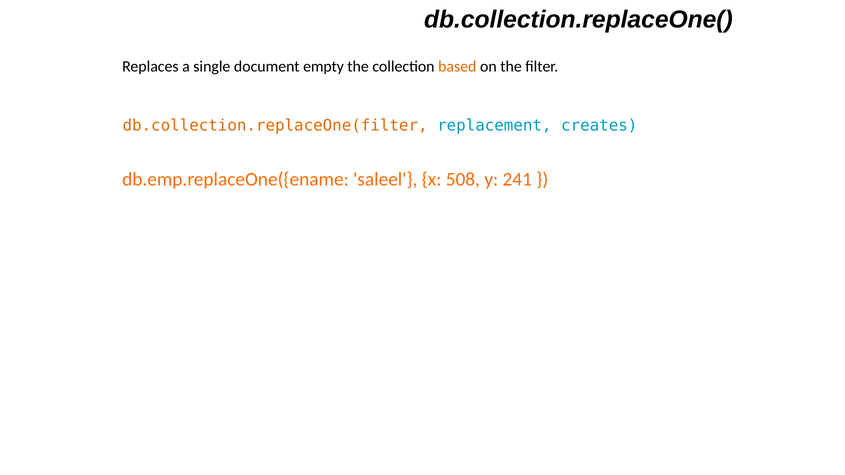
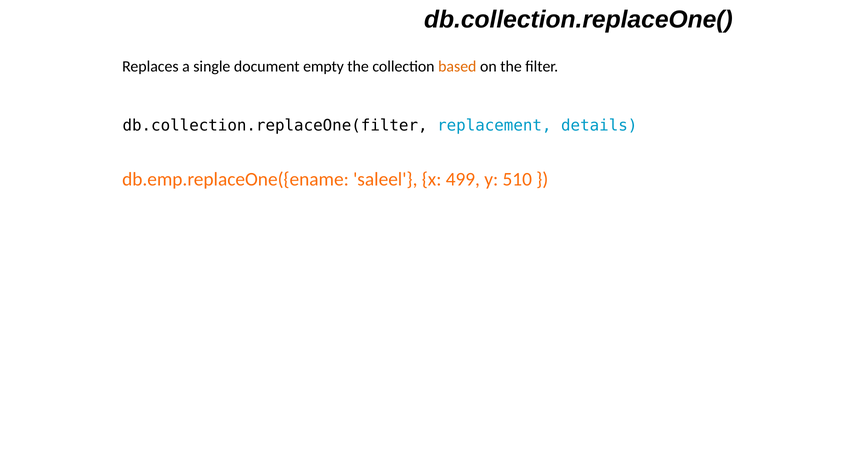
db.collection.replaceOne(filter colour: orange -> black
creates: creates -> details
508: 508 -> 499
241: 241 -> 510
